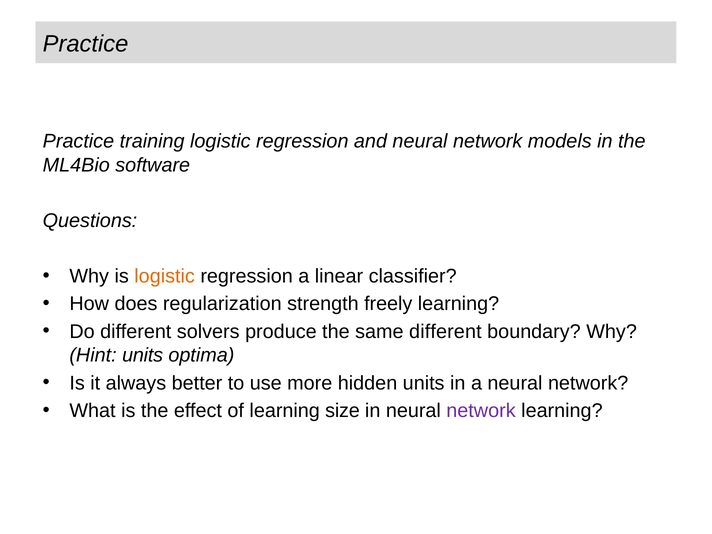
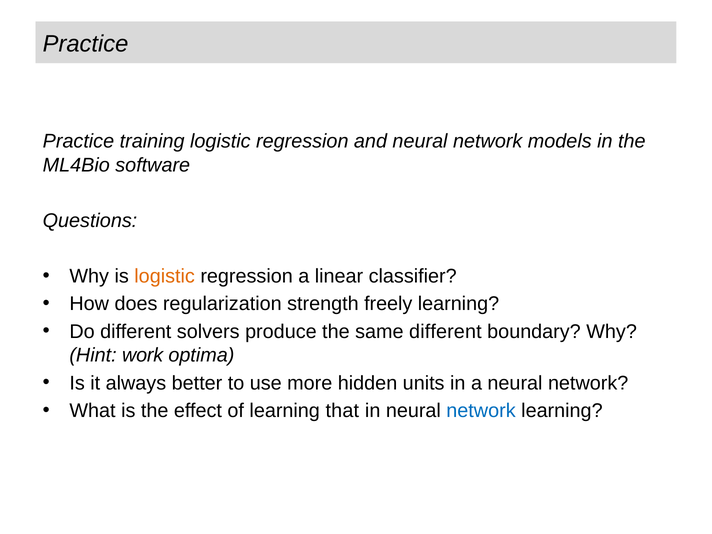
Hint units: units -> work
size: size -> that
network at (481, 411) colour: purple -> blue
